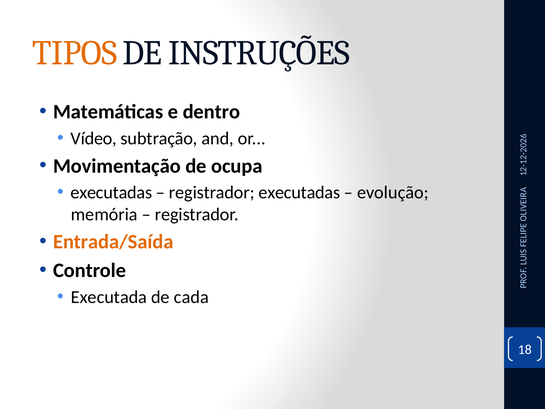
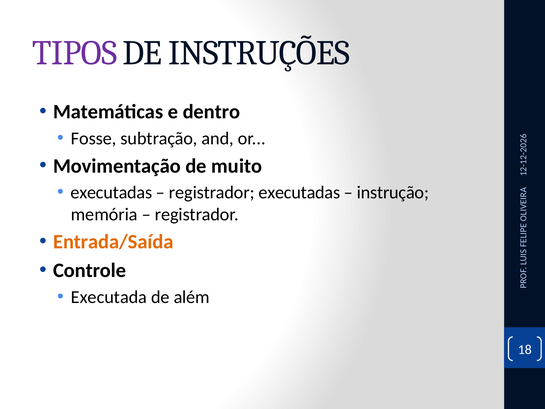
TIPOS colour: orange -> purple
Vídeo: Vídeo -> Fosse
ocupa: ocupa -> muito
evolução: evolução -> instrução
cada: cada -> além
